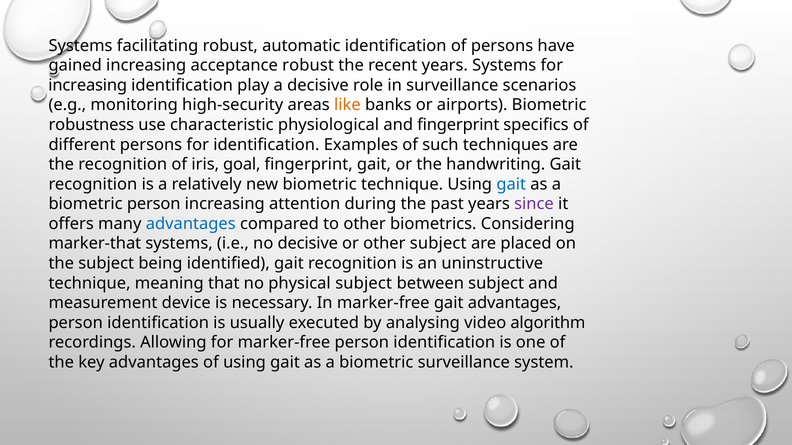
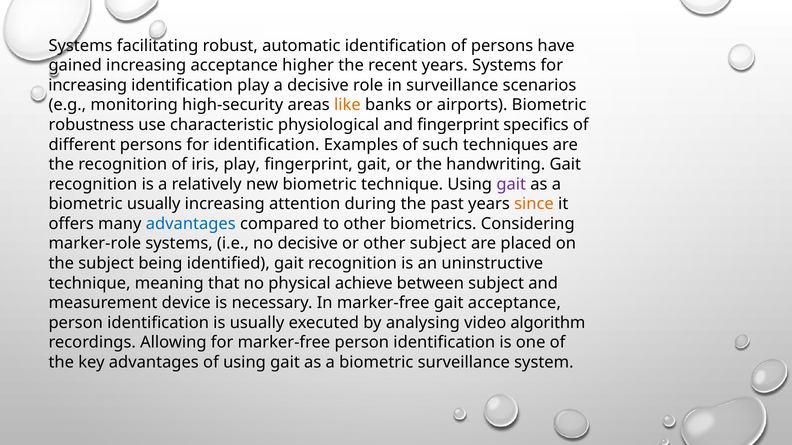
acceptance robust: robust -> higher
iris goal: goal -> play
gait at (511, 184) colour: blue -> purple
biometric person: person -> usually
since colour: purple -> orange
marker-that: marker-that -> marker-role
physical subject: subject -> achieve
gait advantages: advantages -> acceptance
